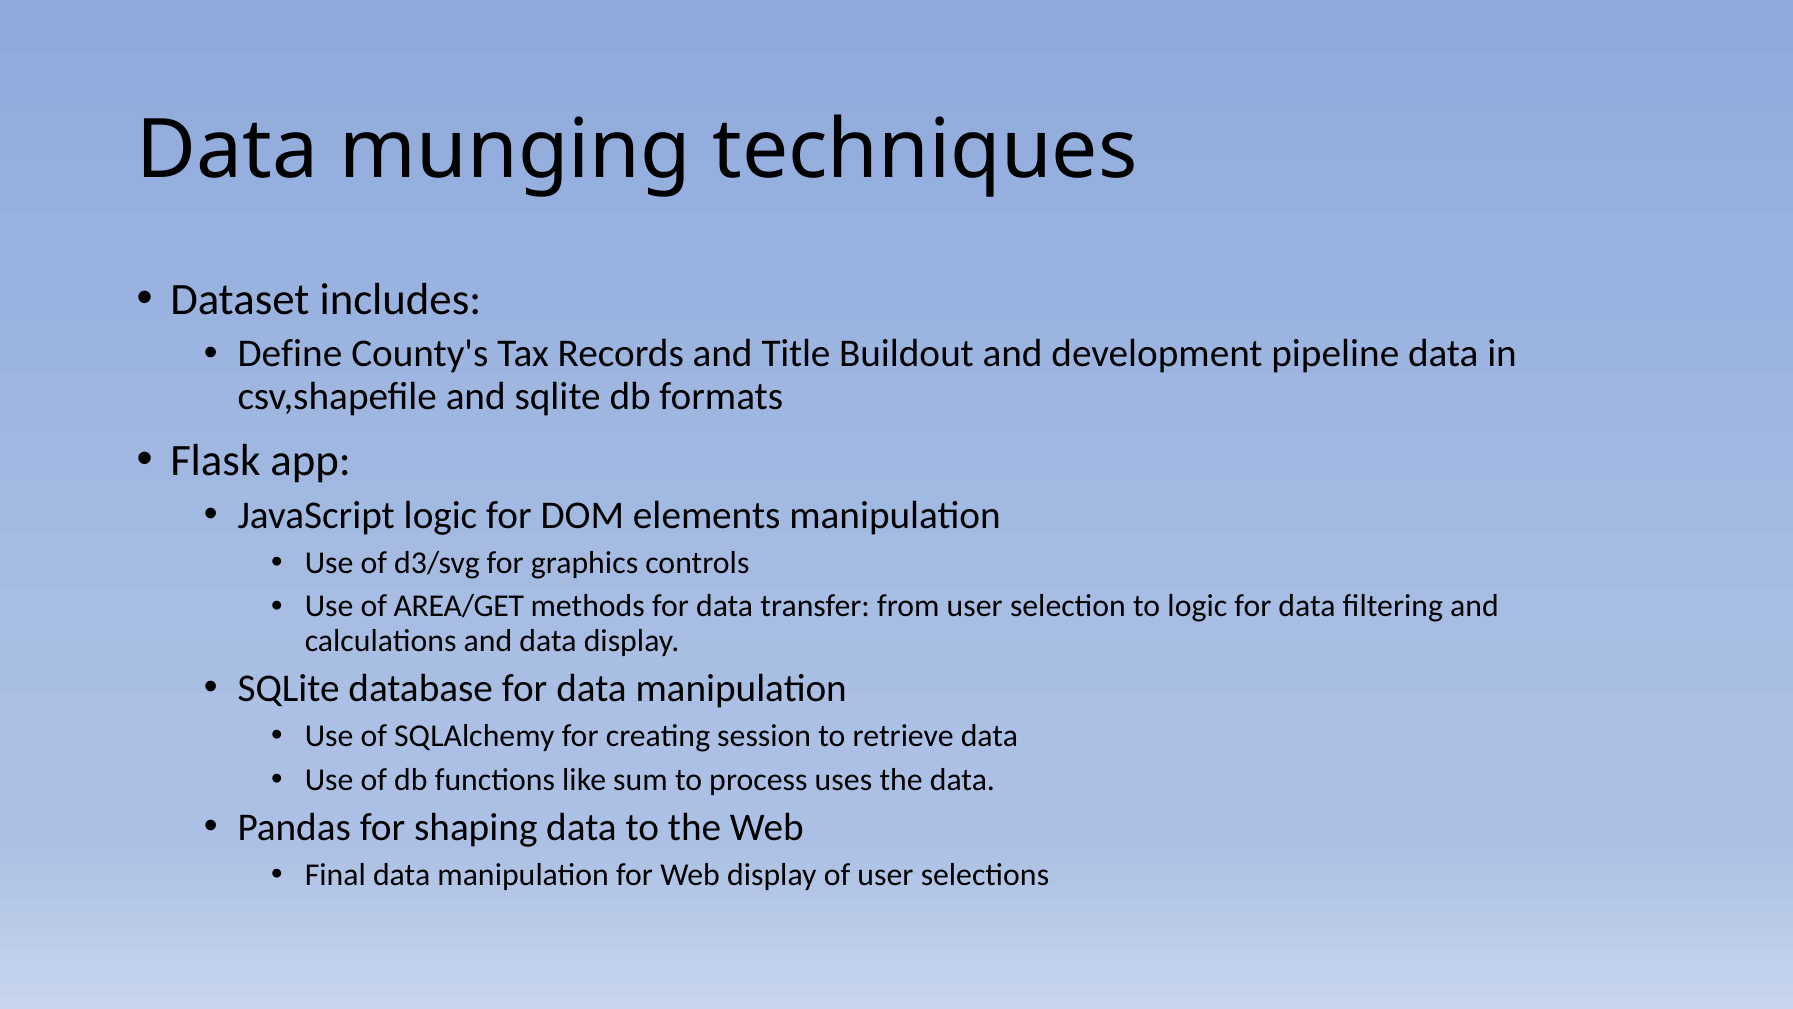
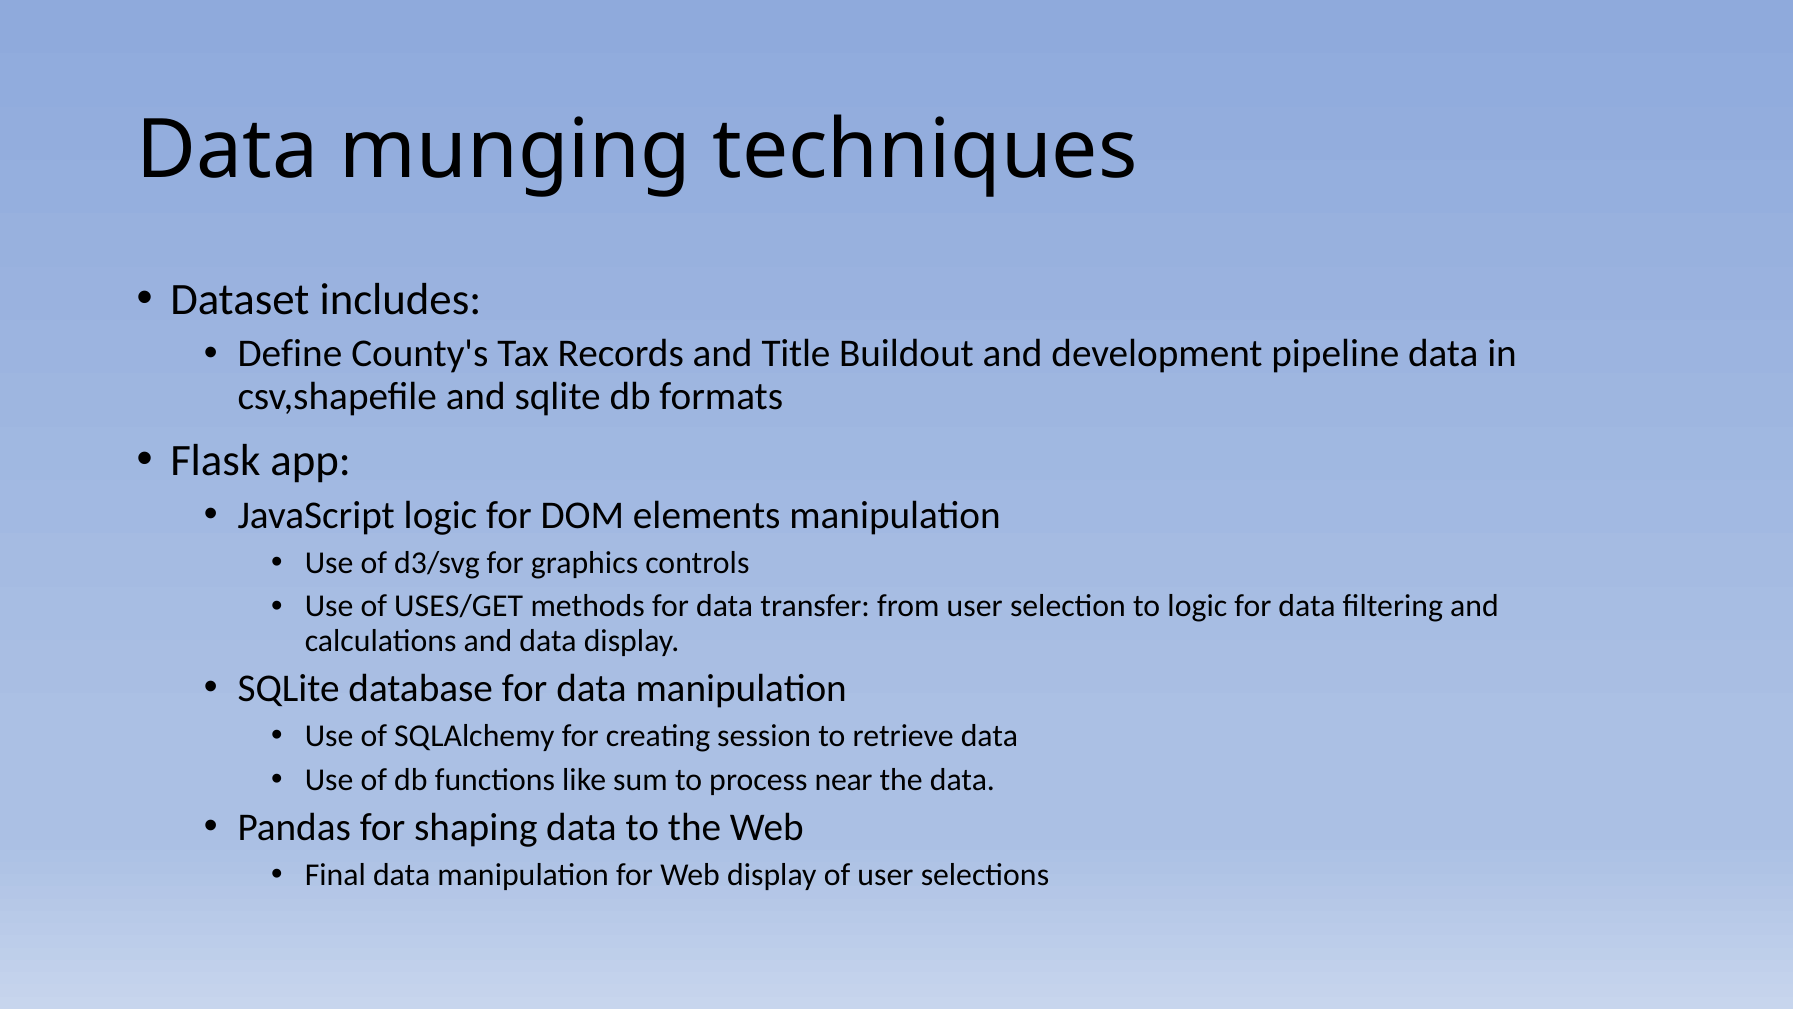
AREA/GET: AREA/GET -> USES/GET
uses: uses -> near
